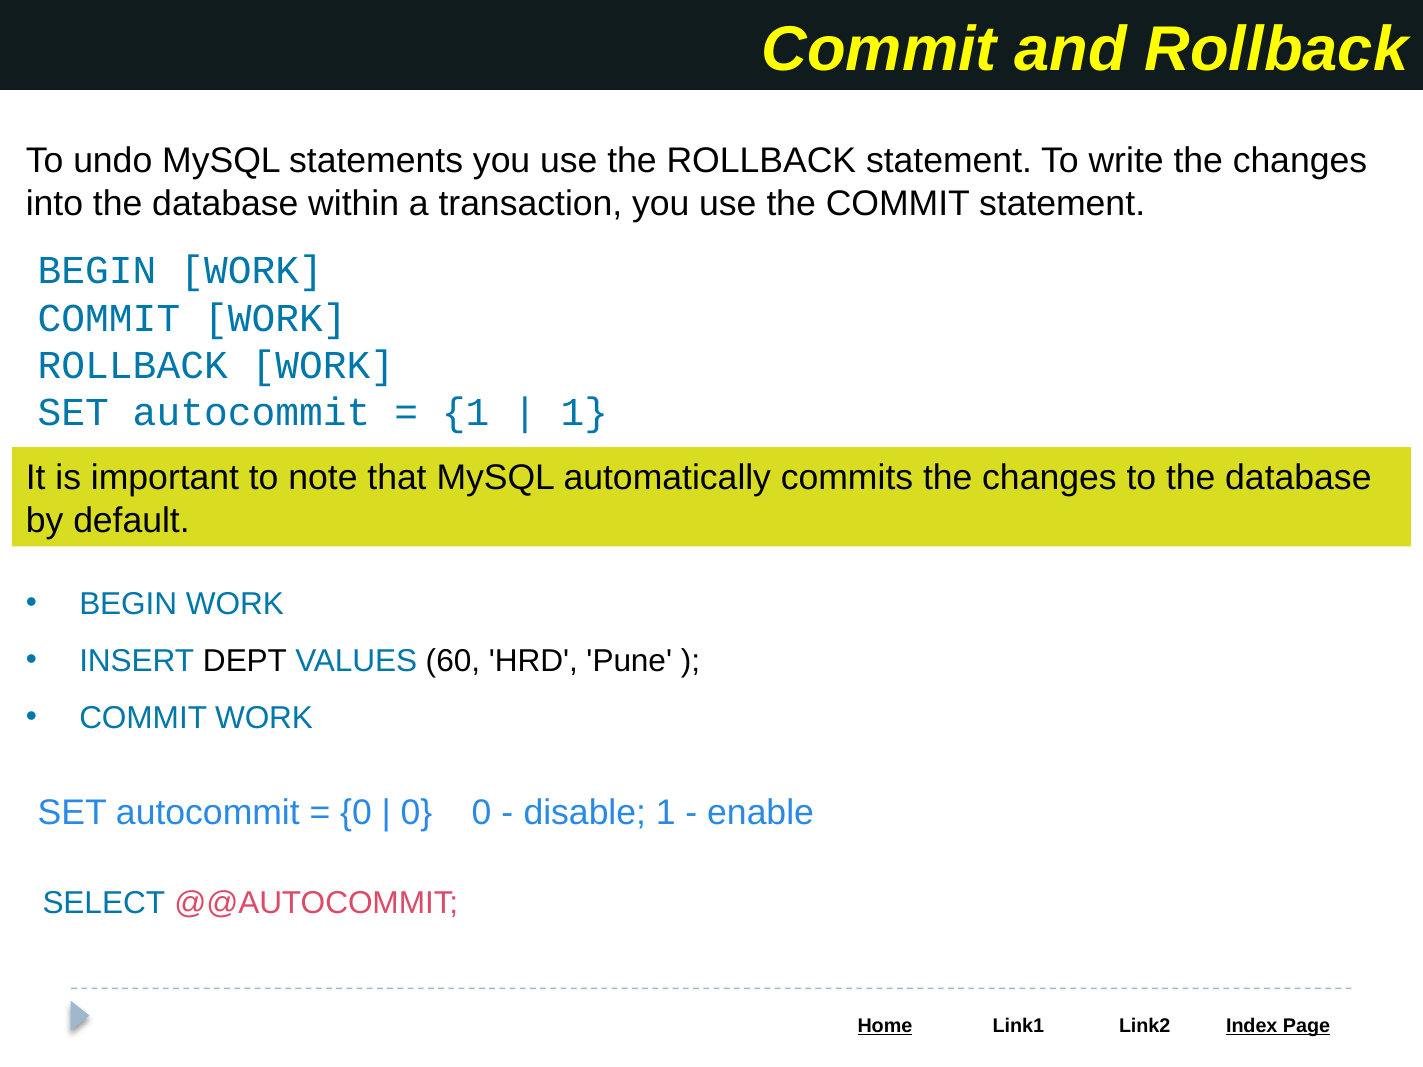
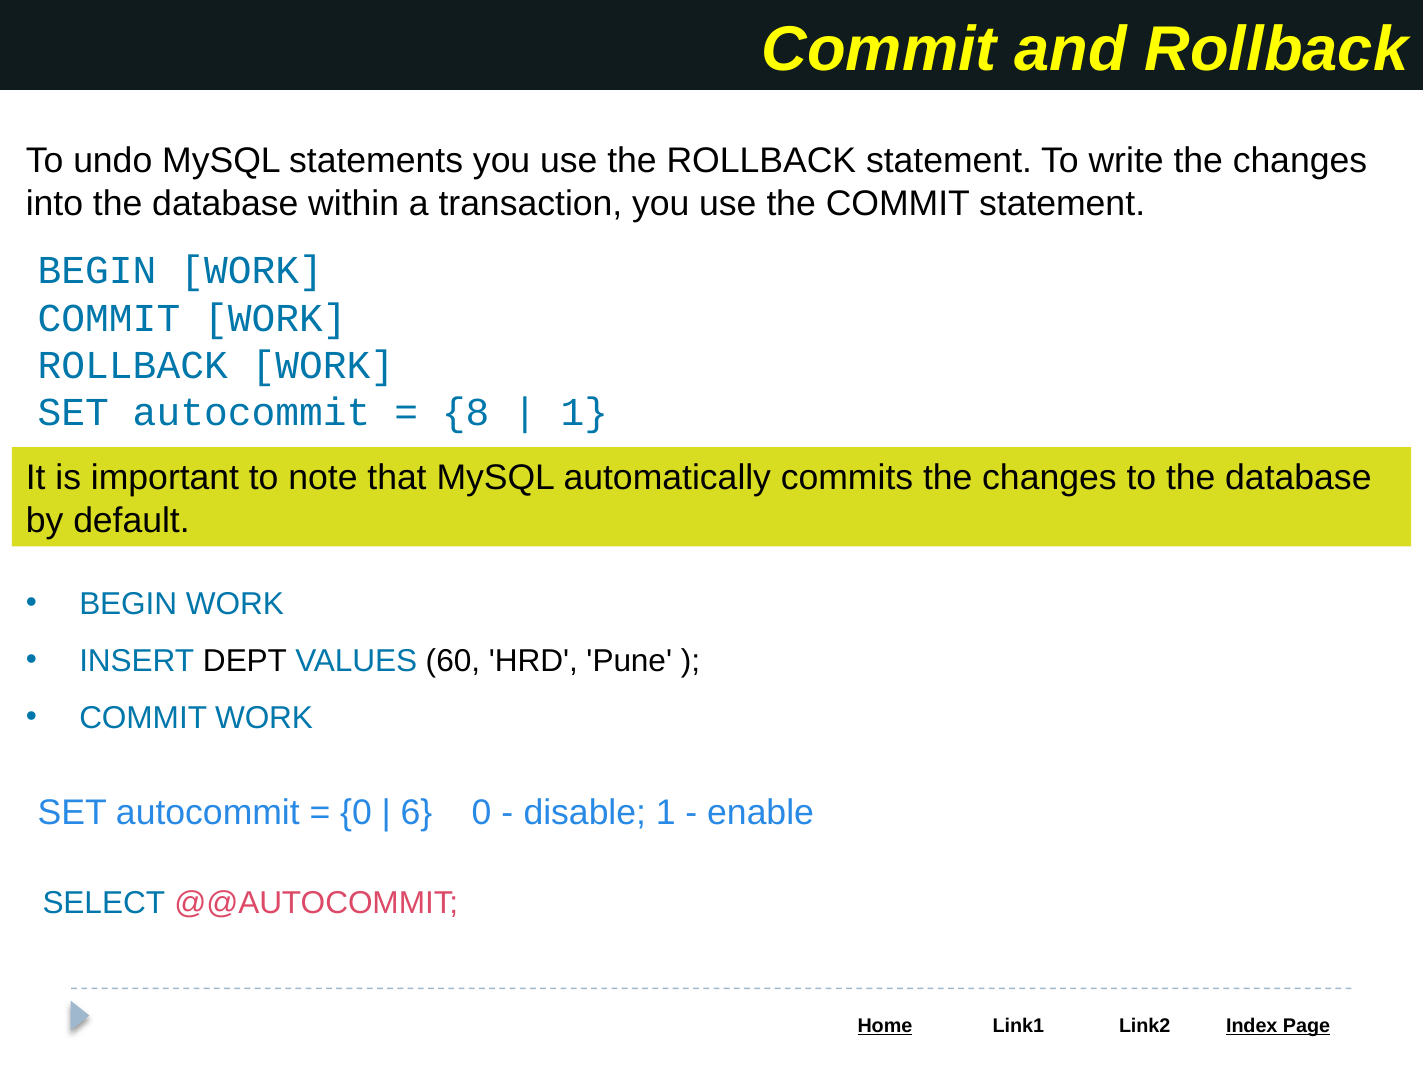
1 at (466, 413): 1 -> 8
0 at (416, 813): 0 -> 6
